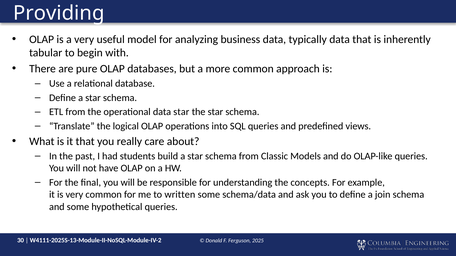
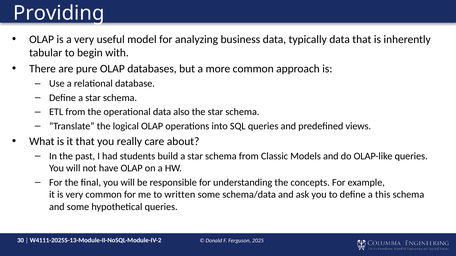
data star: star -> also
join: join -> this
